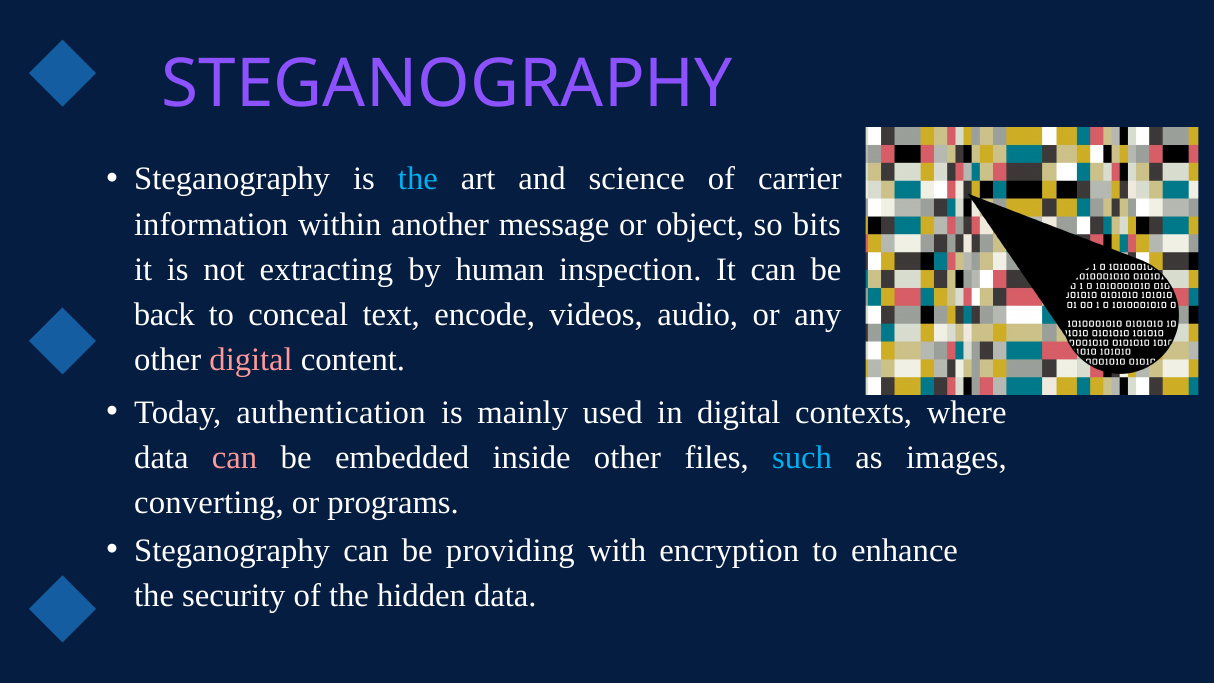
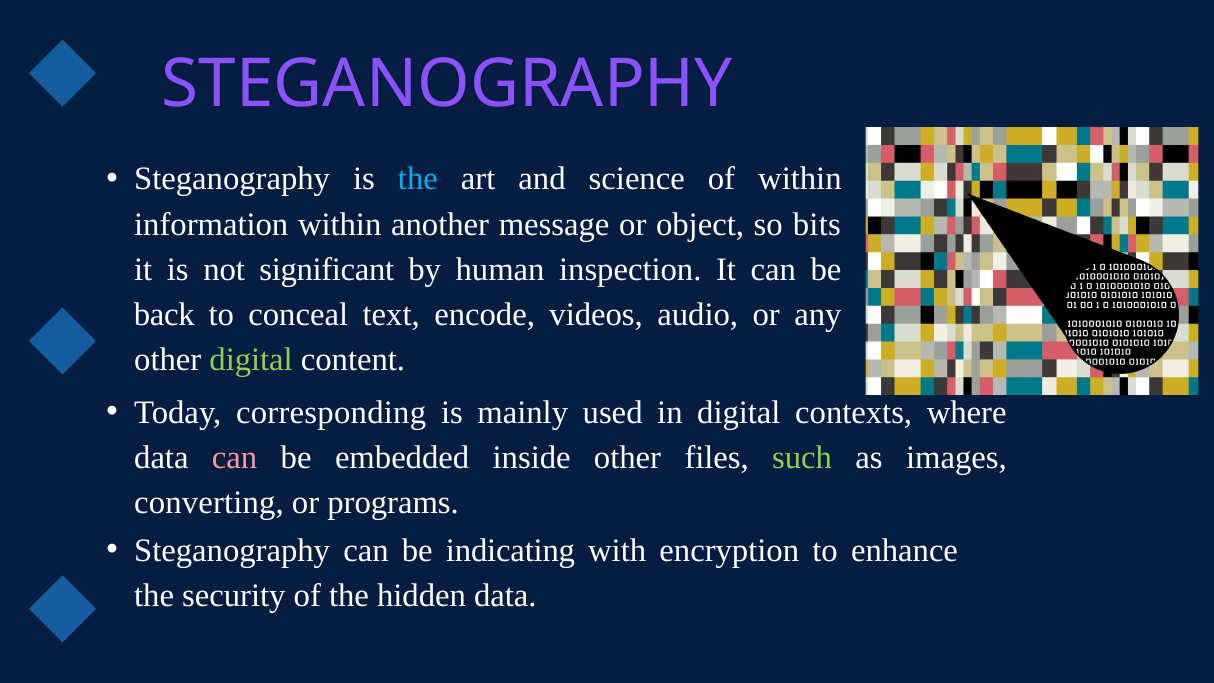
of carrier: carrier -> within
extracting: extracting -> significant
digital at (251, 360) colour: pink -> light green
authentication: authentication -> corresponding
such colour: light blue -> light green
providing: providing -> indicating
